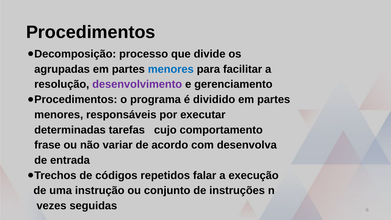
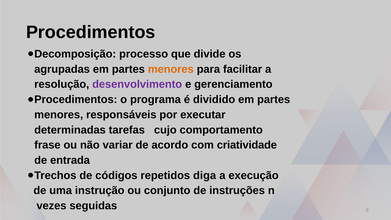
menores at (171, 69) colour: blue -> orange
desenvolva: desenvolva -> criatividade
falar: falar -> diga
